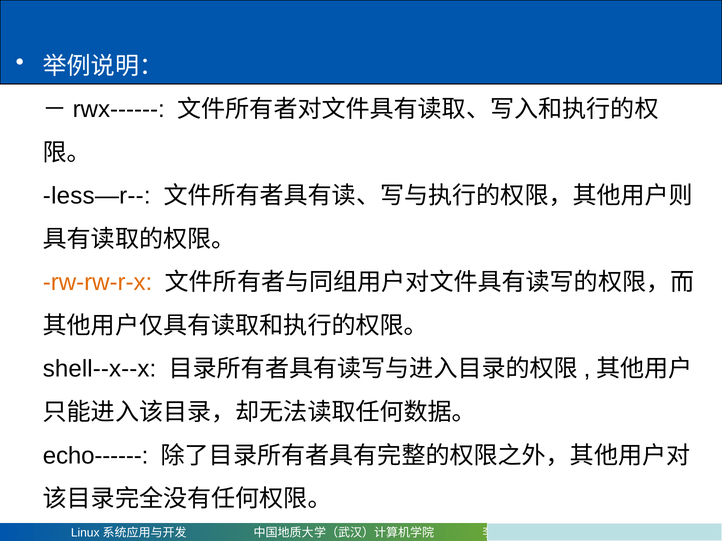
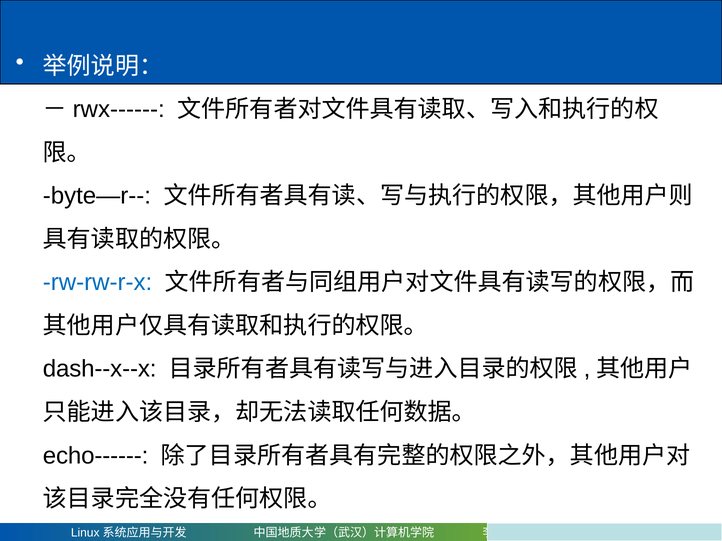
less―r--: less―r-- -> byte―r--
rw-rw-r-x colour: orange -> blue
shell--x--x: shell--x--x -> dash--x--x
